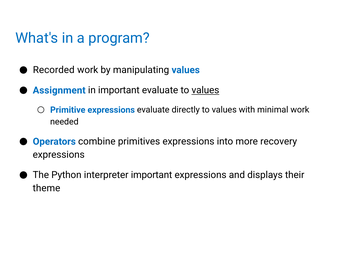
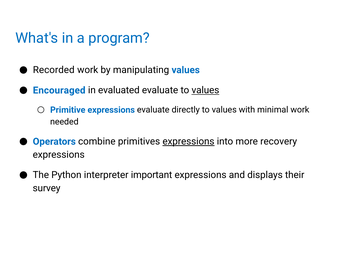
Assignment: Assignment -> Encouraged
in important: important -> evaluated
expressions at (188, 142) underline: none -> present
theme: theme -> survey
